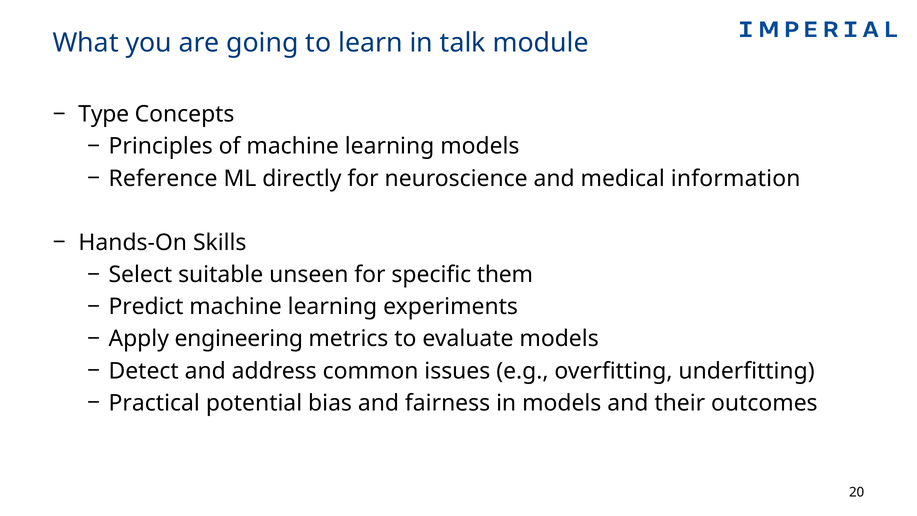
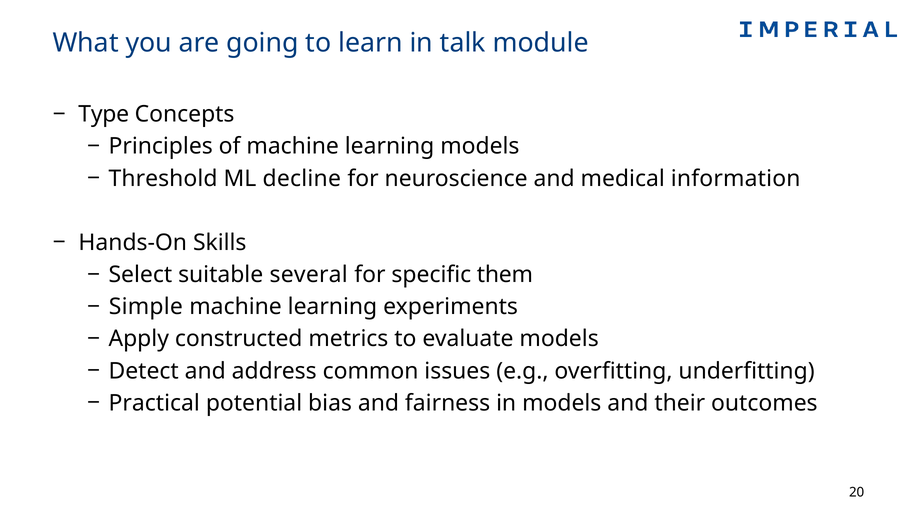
Reference: Reference -> Threshold
directly: directly -> decline
unseen: unseen -> several
Predict: Predict -> Simple
engineering: engineering -> constructed
